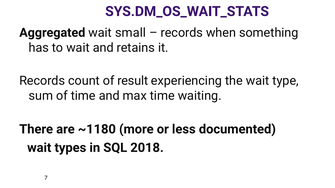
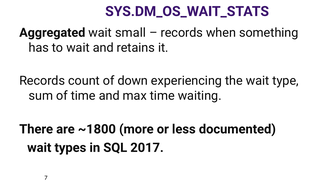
result: result -> down
~1180: ~1180 -> ~1800
2018: 2018 -> 2017
